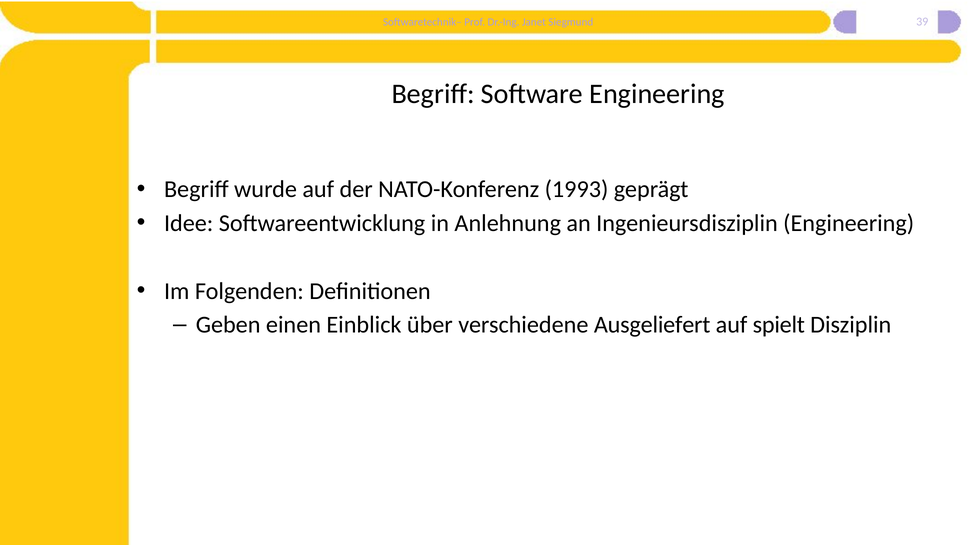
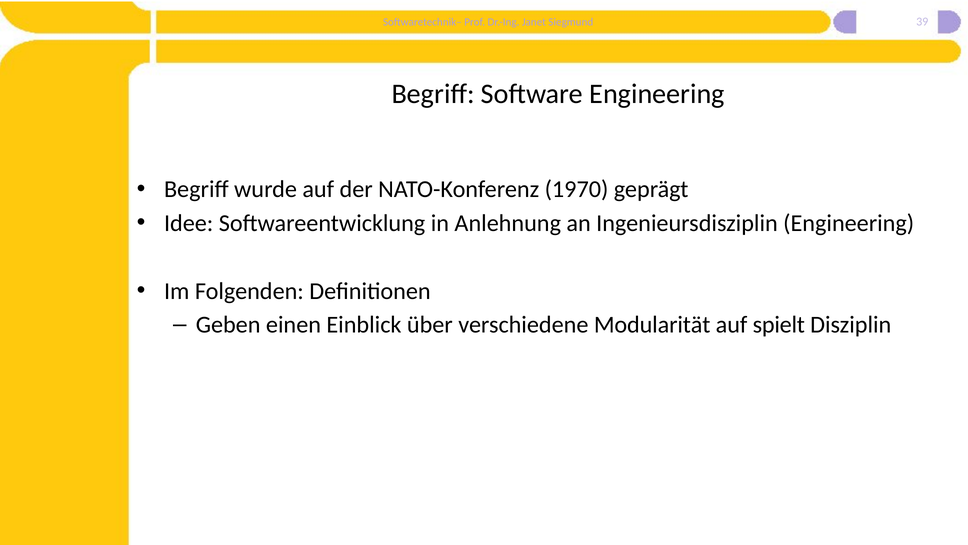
1993: 1993 -> 1970
Ausgeliefert: Ausgeliefert -> Modularität
